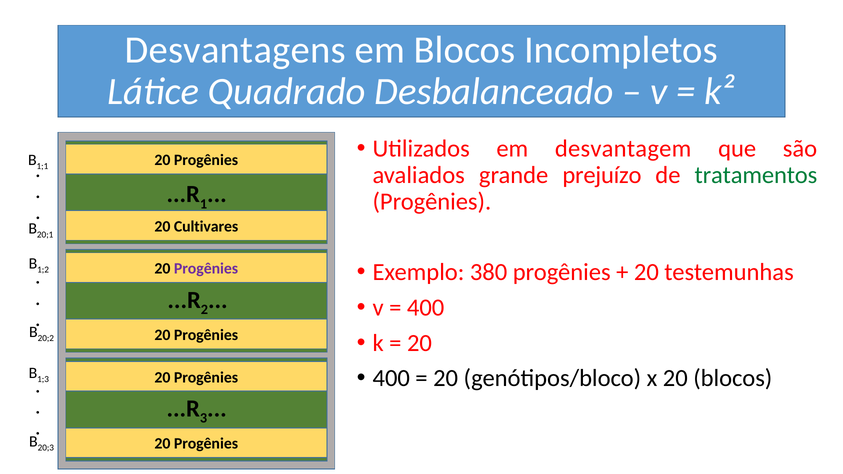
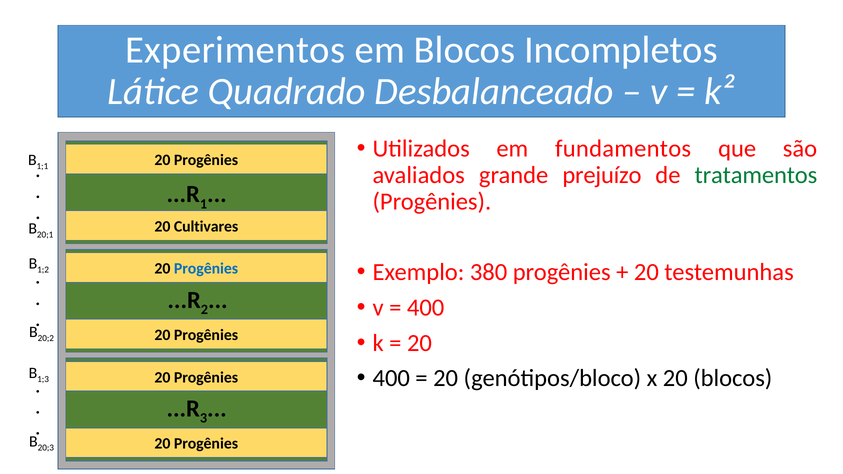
Desvantagens: Desvantagens -> Experimentos
desvantagem: desvantagem -> fundamentos
Progênies at (206, 269) colour: purple -> blue
